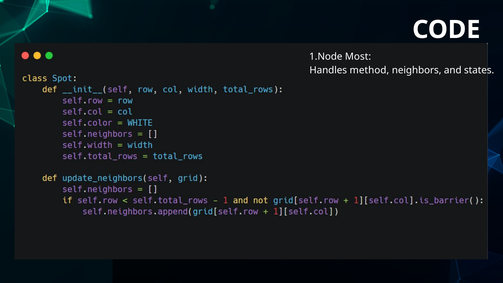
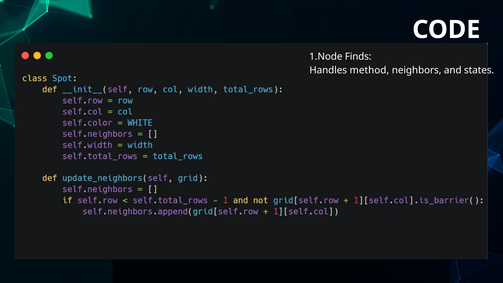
Most: Most -> Finds
